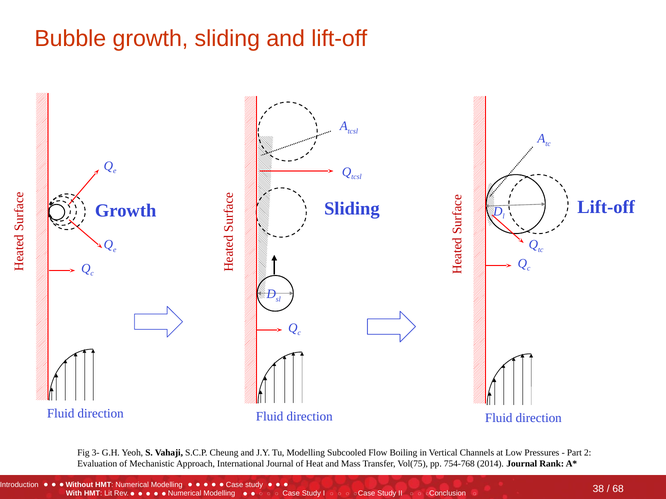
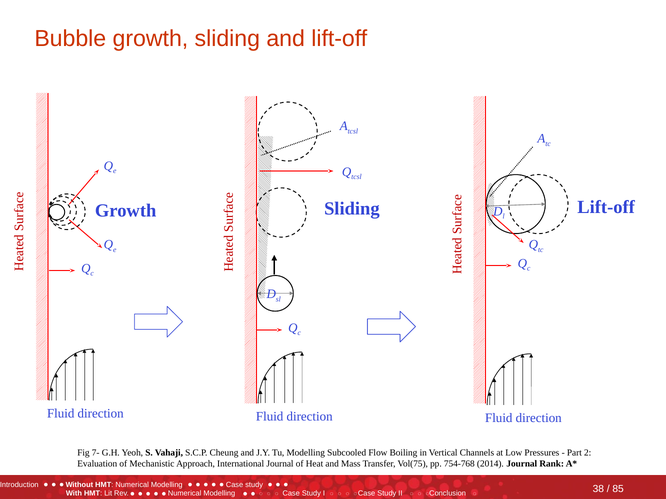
3-: 3- -> 7-
68: 68 -> 85
